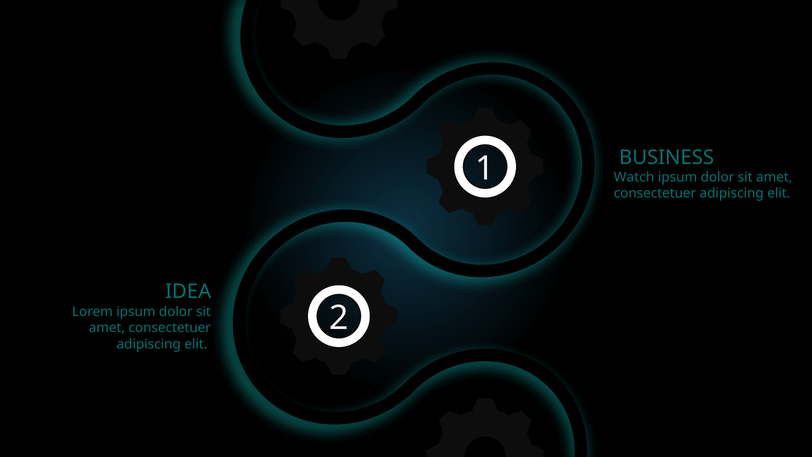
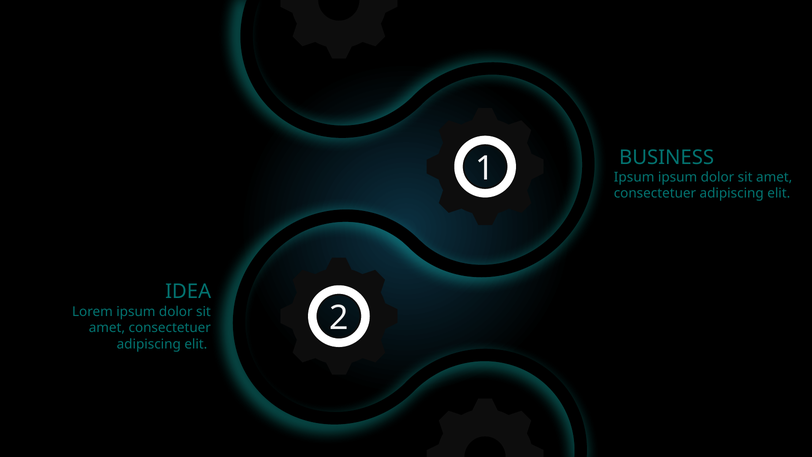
Watch at (634, 177): Watch -> Ipsum
